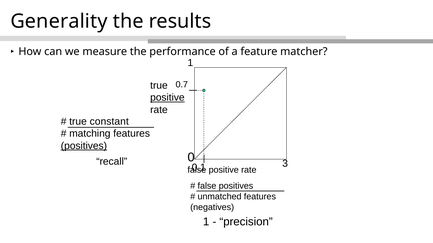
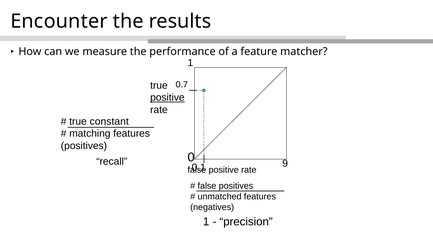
Generality: Generality -> Encounter
positives at (84, 146) underline: present -> none
3: 3 -> 9
